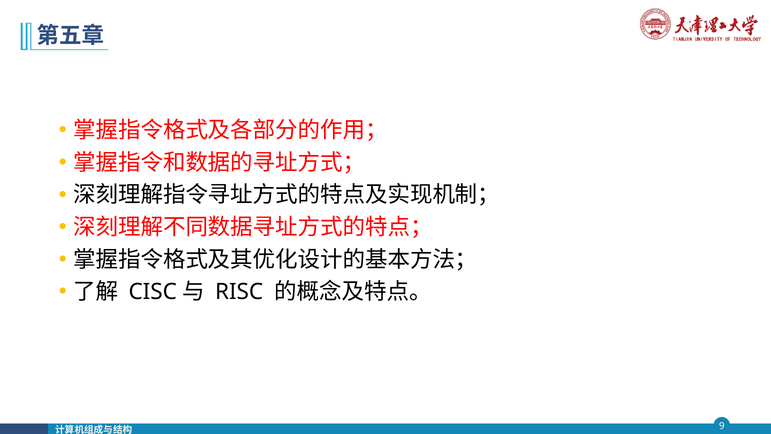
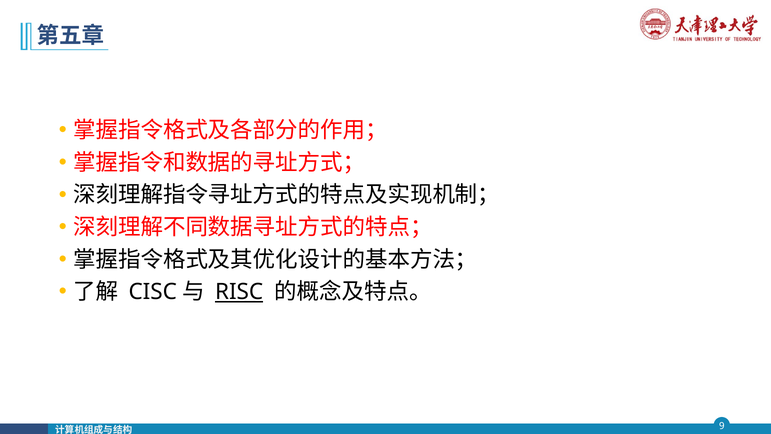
RISC underline: none -> present
